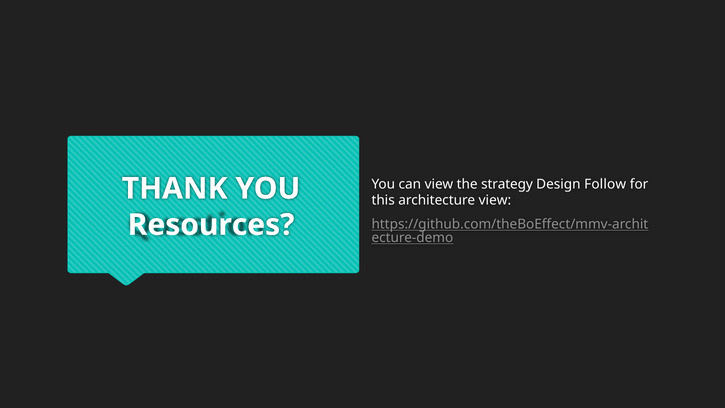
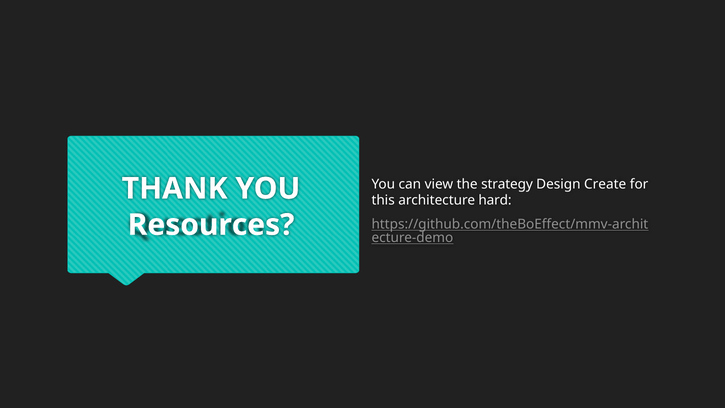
Follow: Follow -> Create
architecture view: view -> hard
